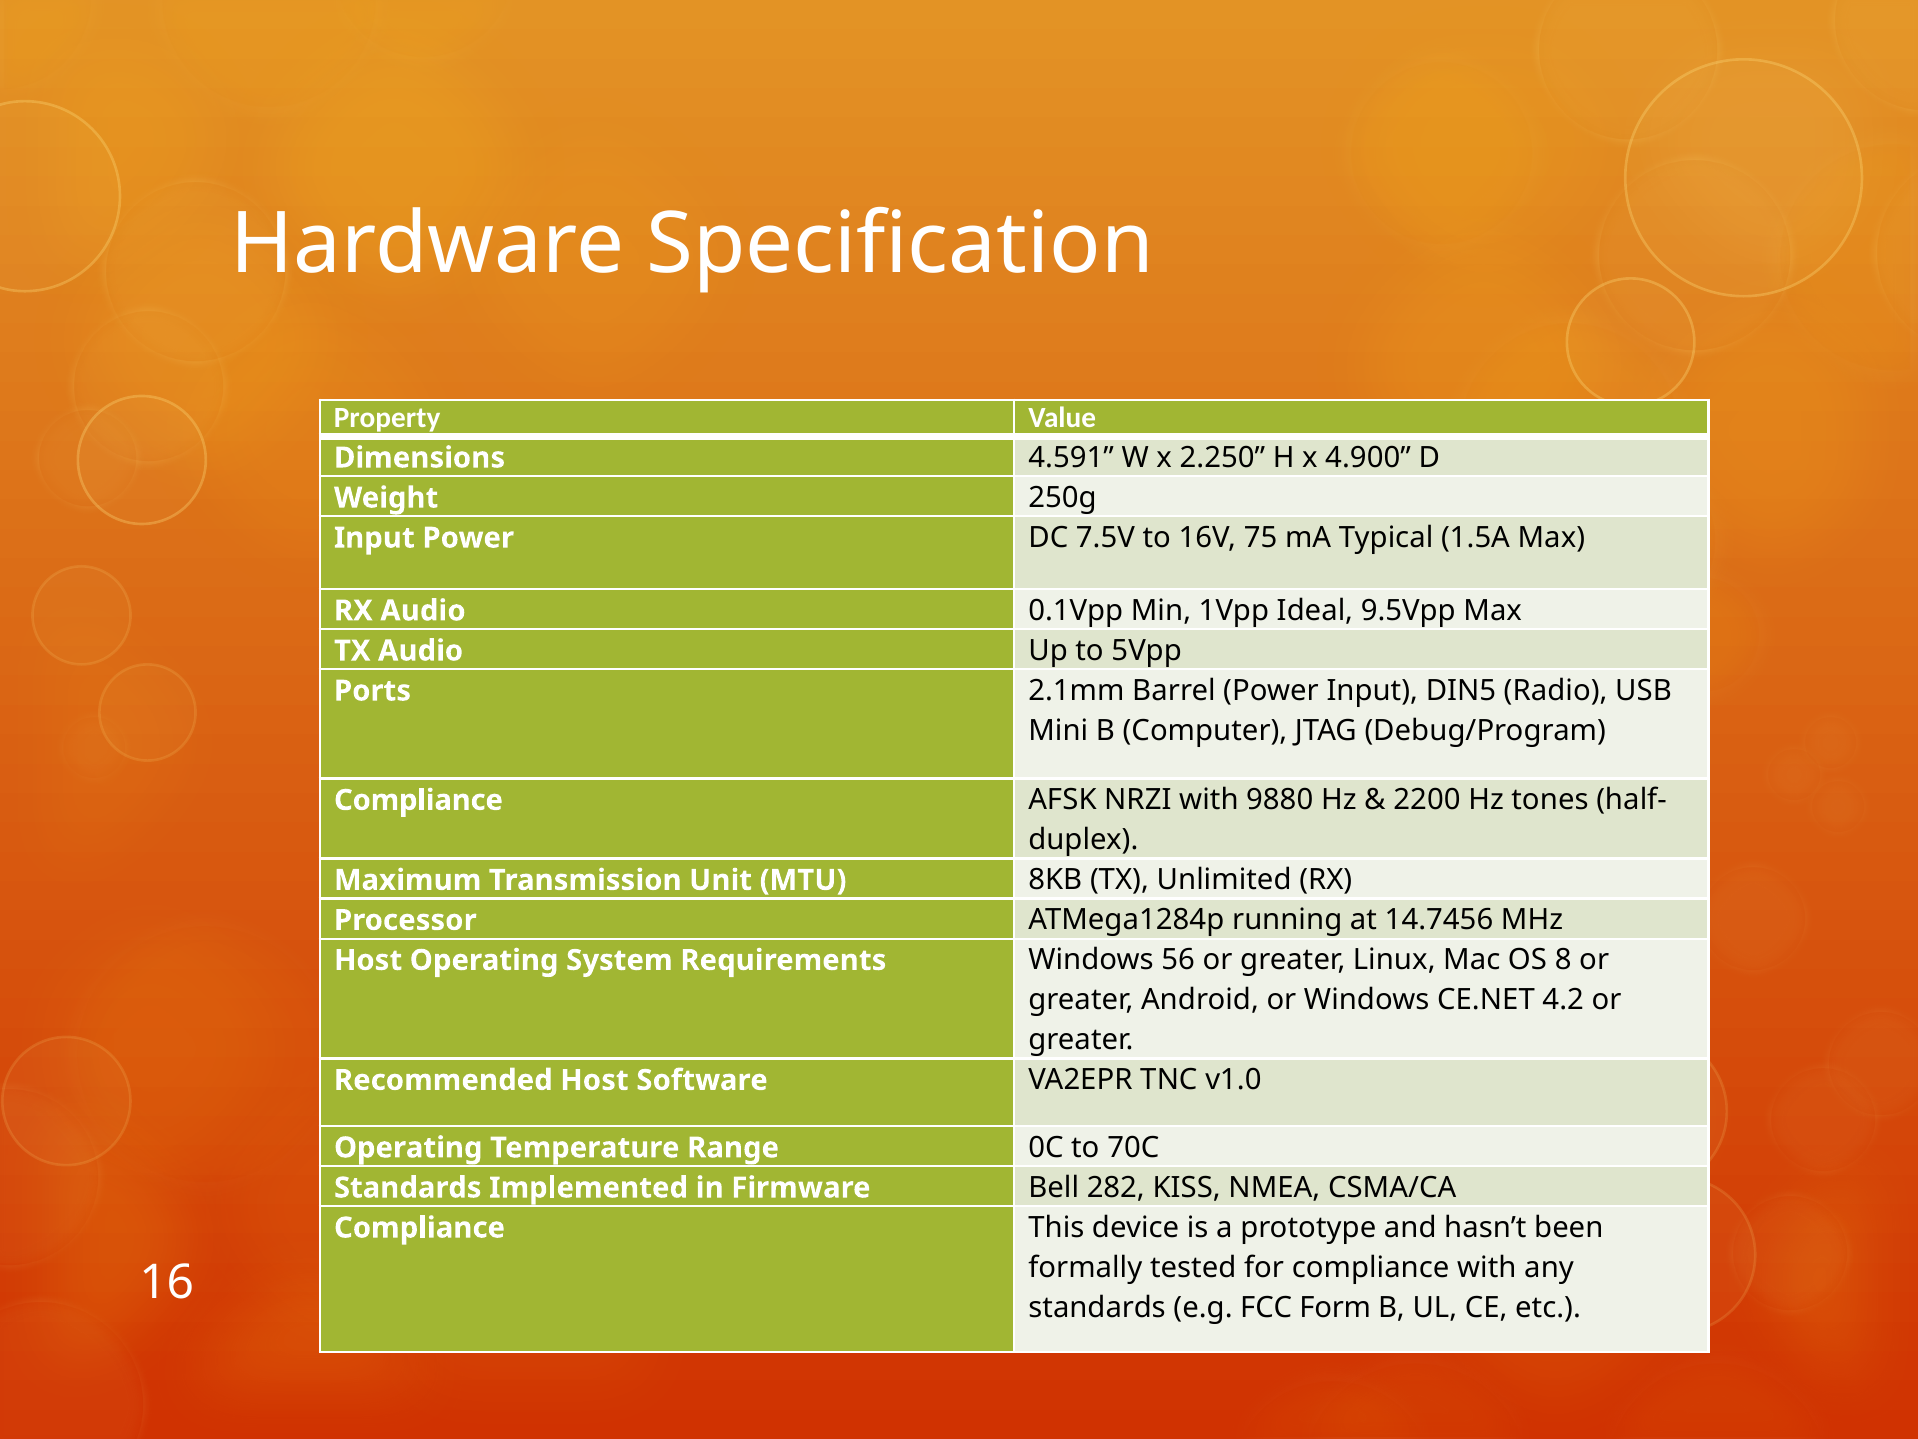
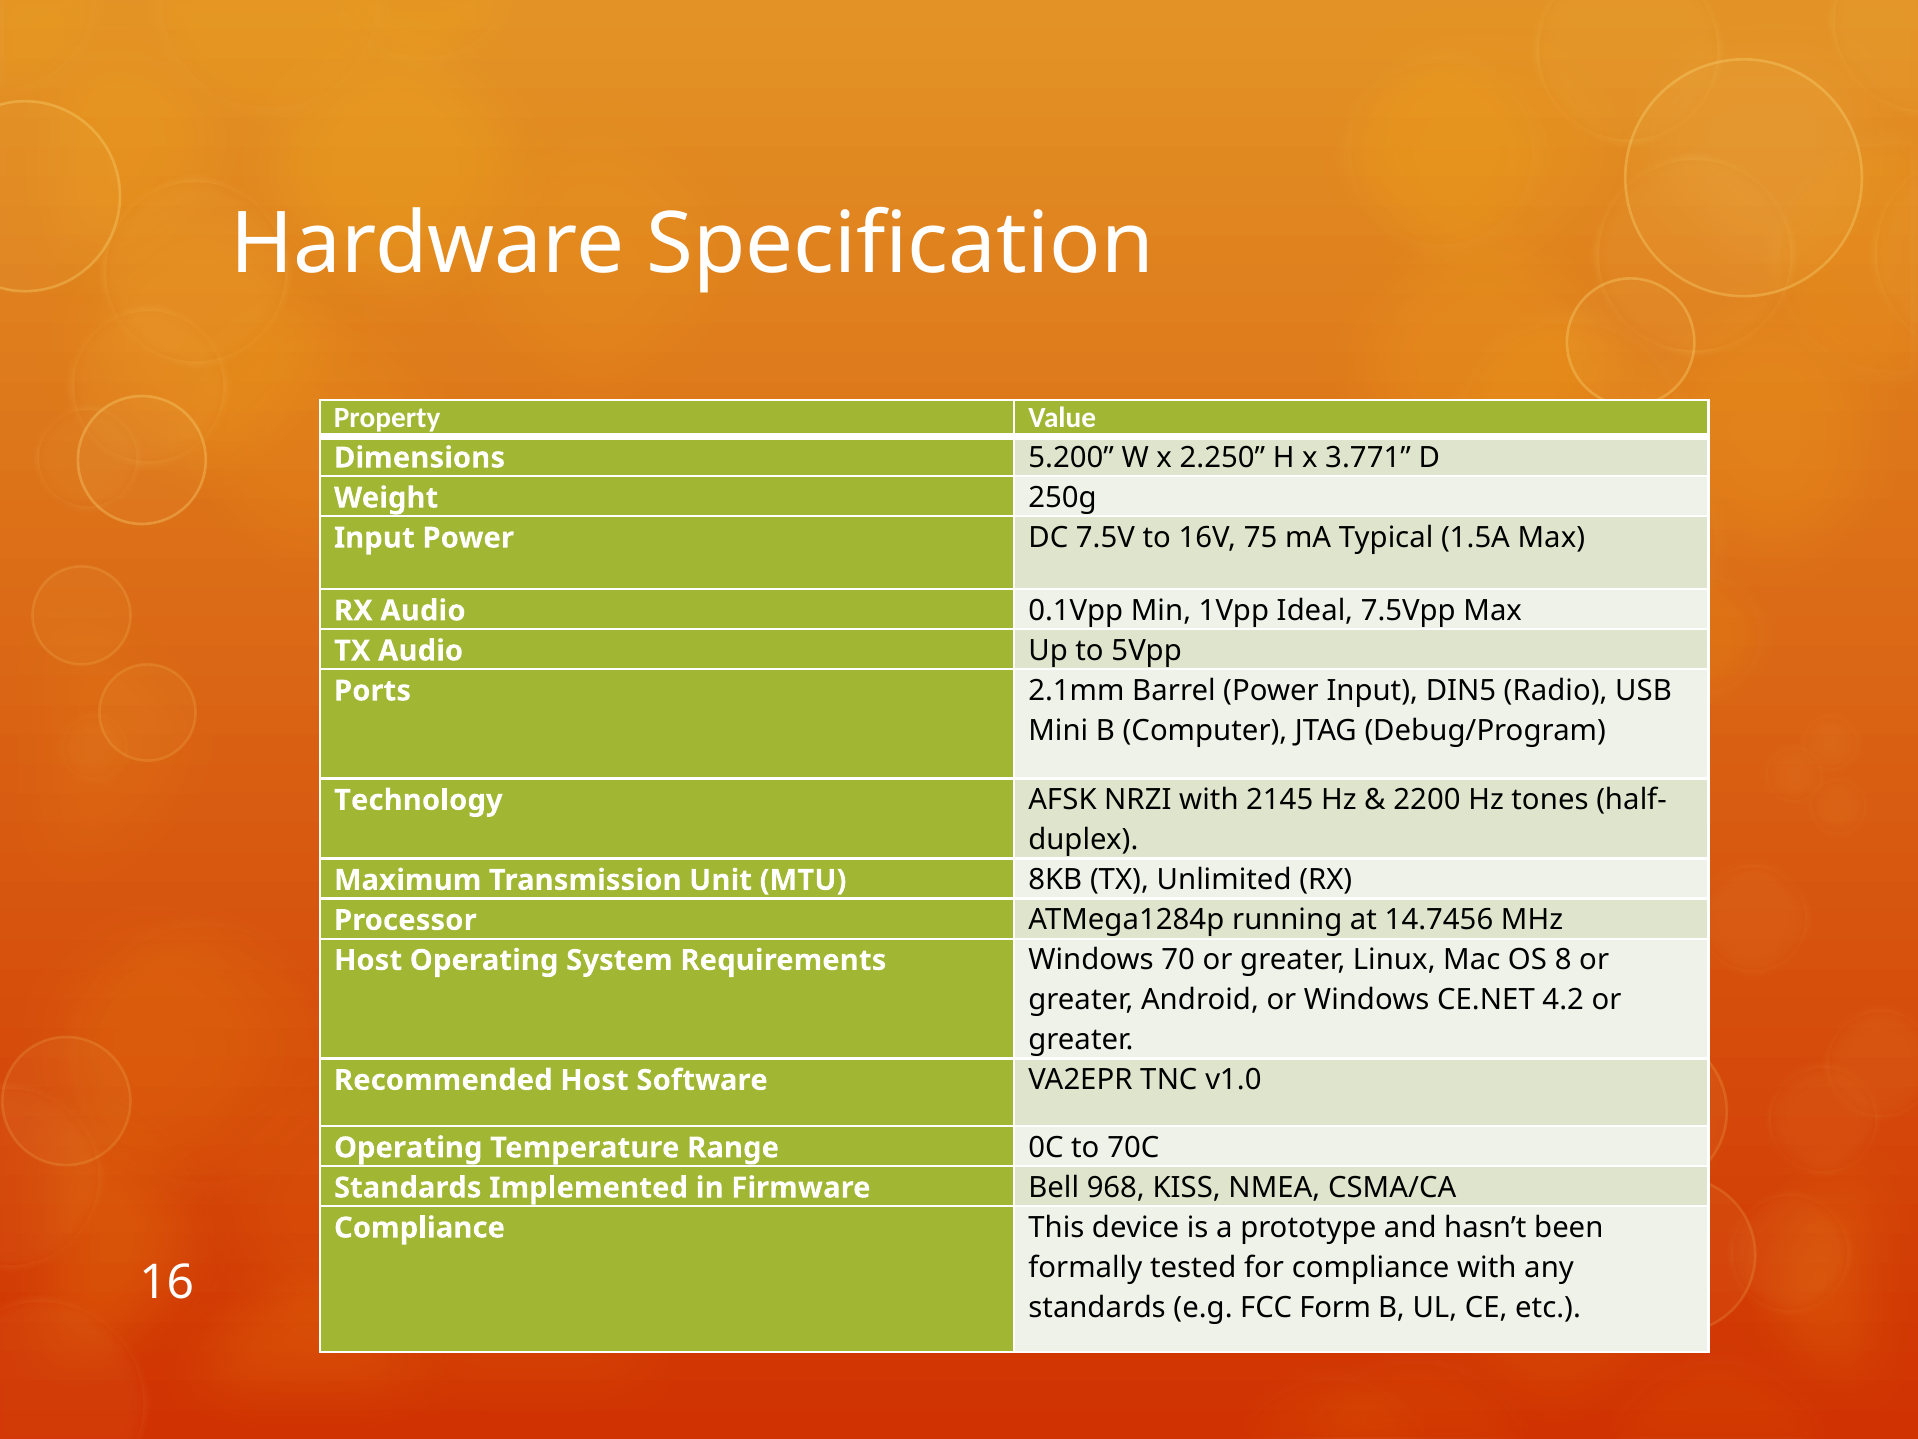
4.591: 4.591 -> 5.200
4.900: 4.900 -> 3.771
9.5Vpp: 9.5Vpp -> 7.5Vpp
Compliance at (418, 800): Compliance -> Technology
9880: 9880 -> 2145
56: 56 -> 70
282: 282 -> 968
